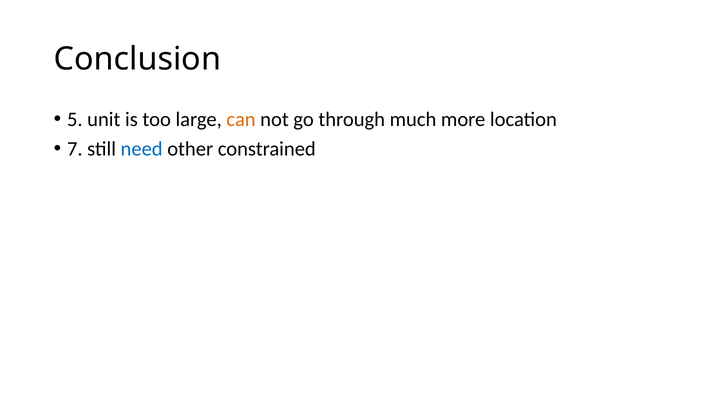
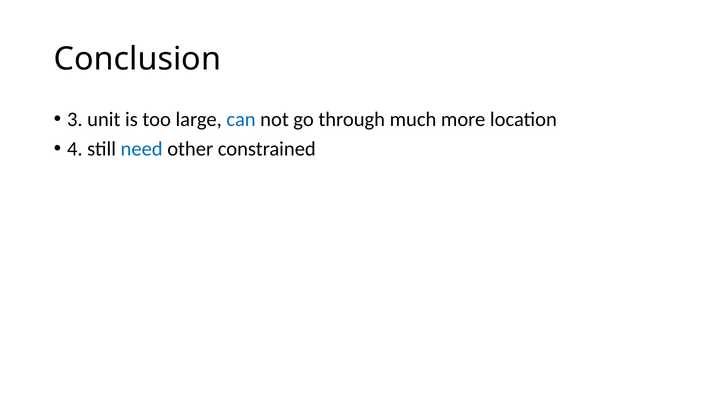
5: 5 -> 3
can colour: orange -> blue
7: 7 -> 4
